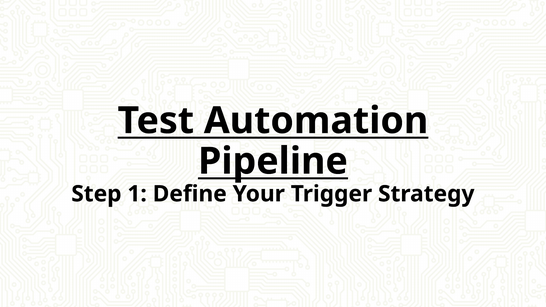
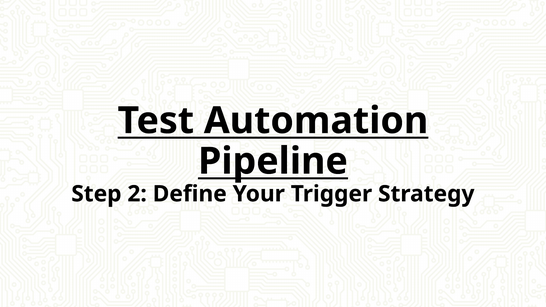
1: 1 -> 2
